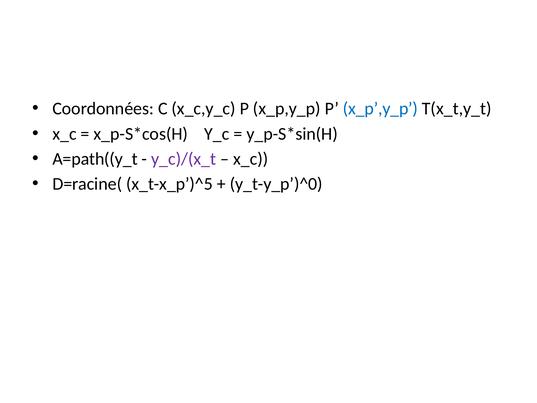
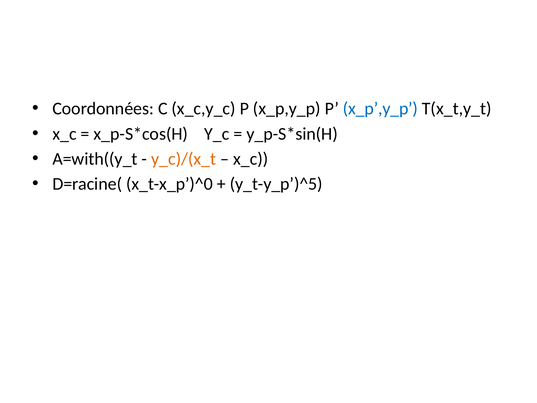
A=path((y_t: A=path((y_t -> A=with((y_t
y_c)/(x_t colour: purple -> orange
x_t-x_p’)^5: x_t-x_p’)^5 -> x_t-x_p’)^0
y_t-y_p’)^0: y_t-y_p’)^0 -> y_t-y_p’)^5
